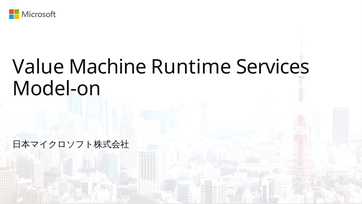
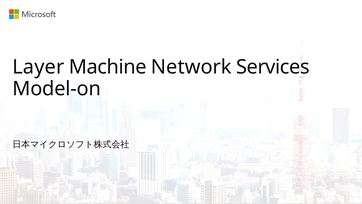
Value: Value -> Layer
Runtime: Runtime -> Network
